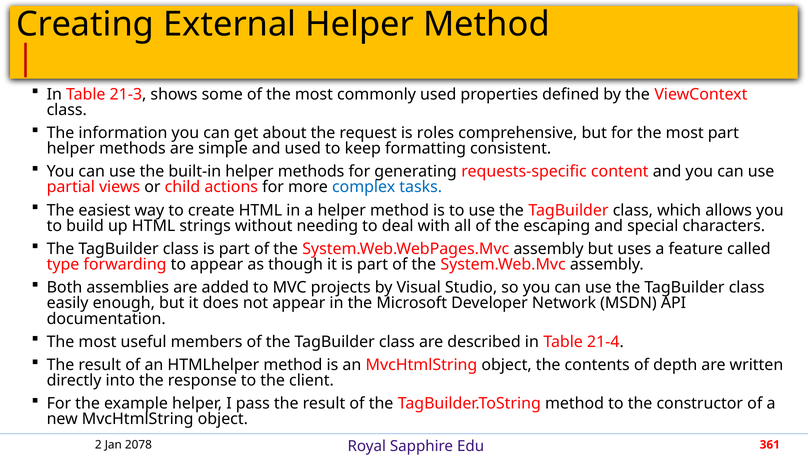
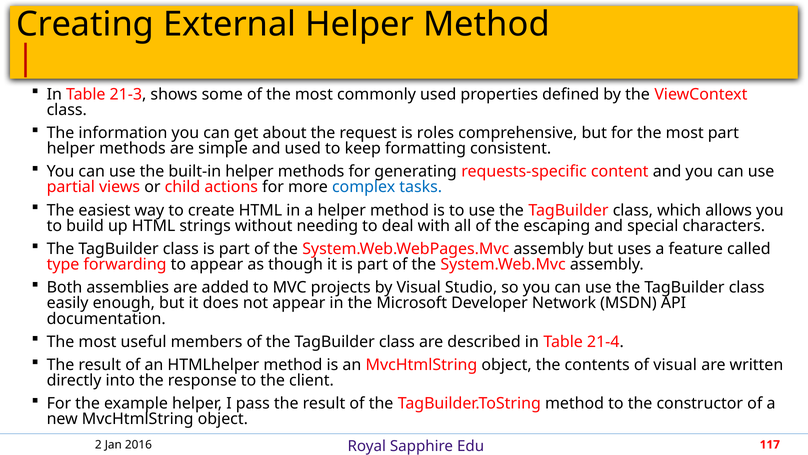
of depth: depth -> visual
2078: 2078 -> 2016
361: 361 -> 117
